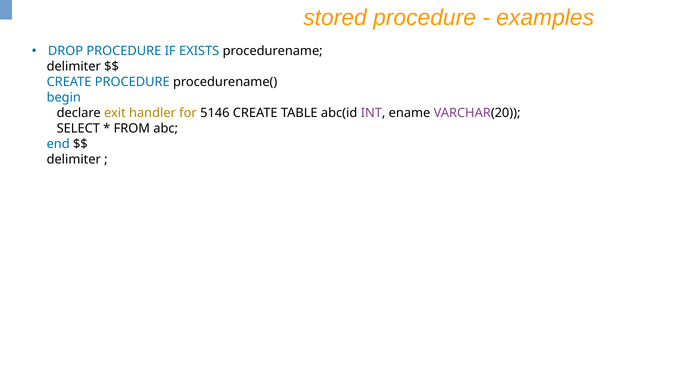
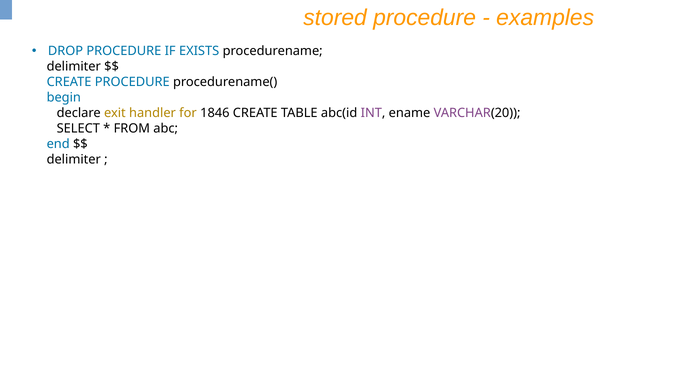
5146: 5146 -> 1846
